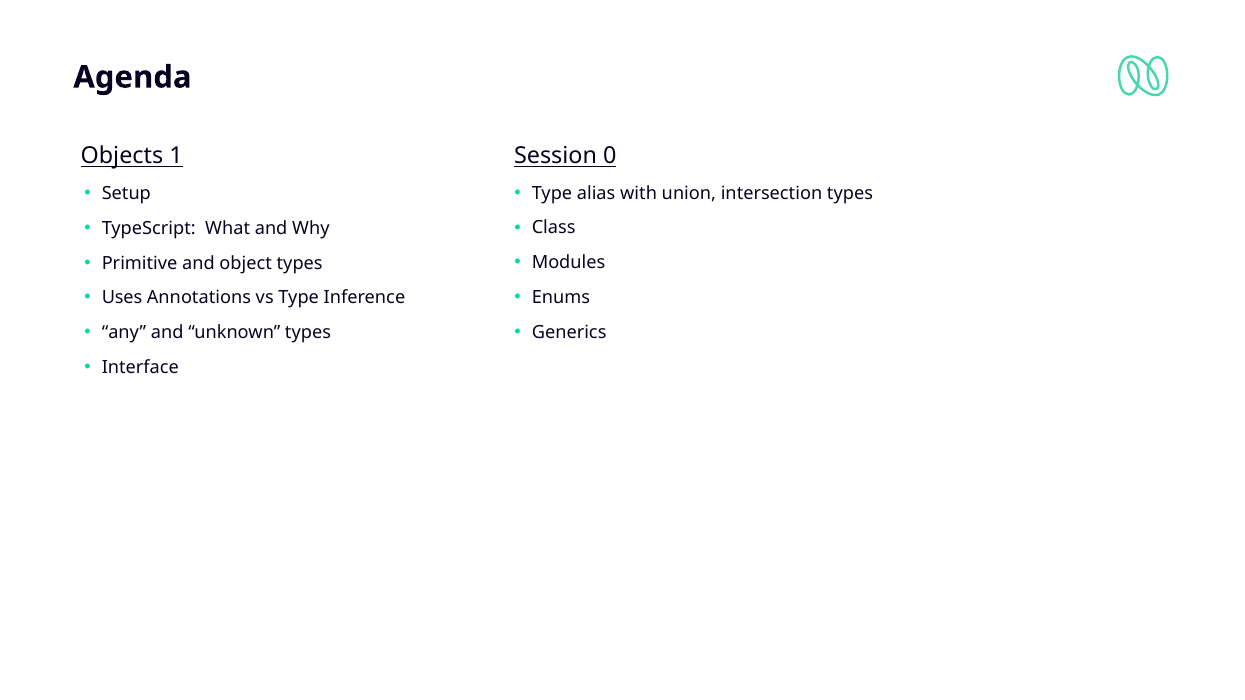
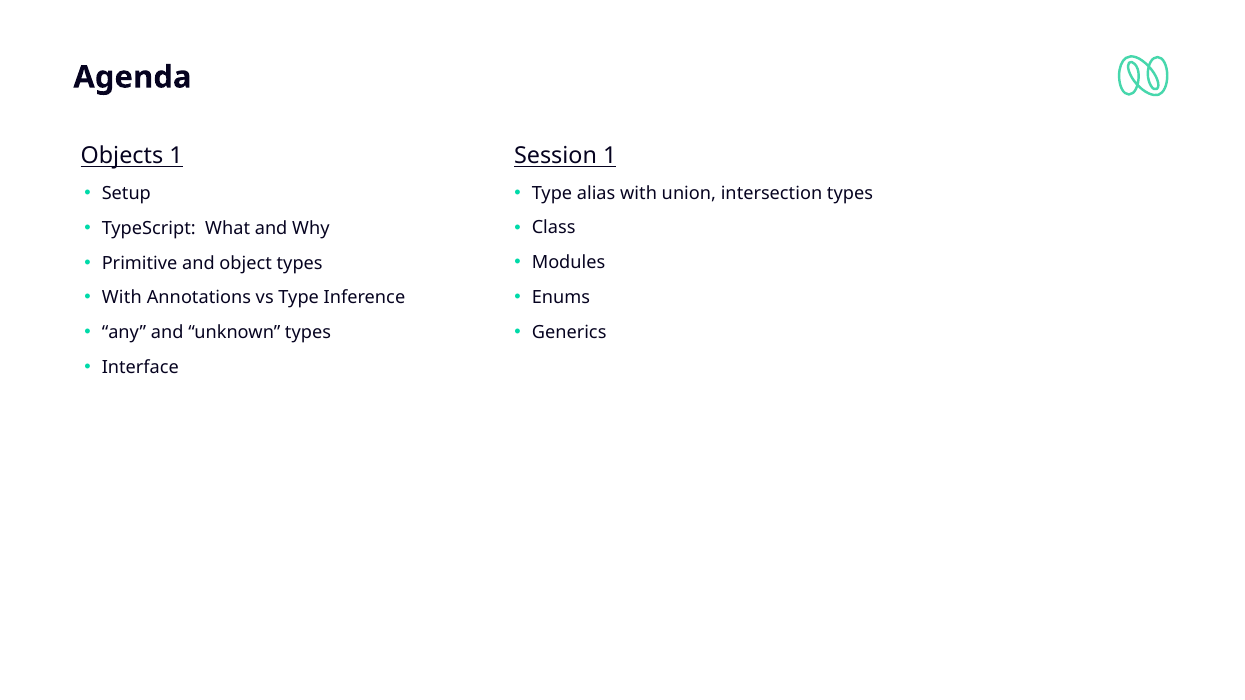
Session 0: 0 -> 1
Uses at (122, 298): Uses -> With
